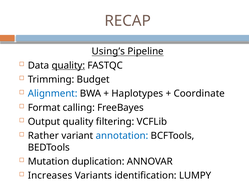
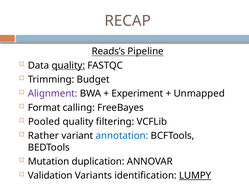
Using’s: Using’s -> Reads’s
Alignment colour: blue -> purple
Haplotypes: Haplotypes -> Experiment
Coordinate: Coordinate -> Unmapped
Output: Output -> Pooled
Increases: Increases -> Validation
LUMPY underline: none -> present
